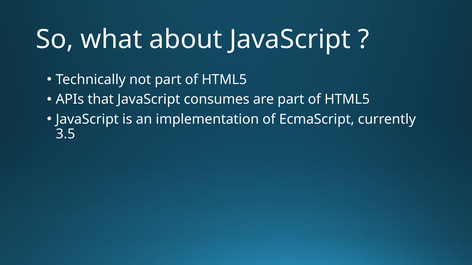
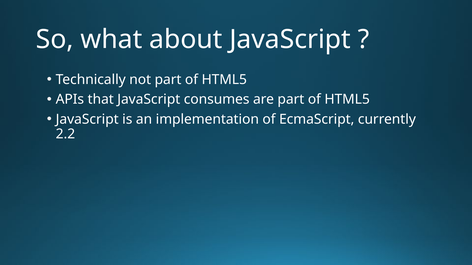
3.5: 3.5 -> 2.2
